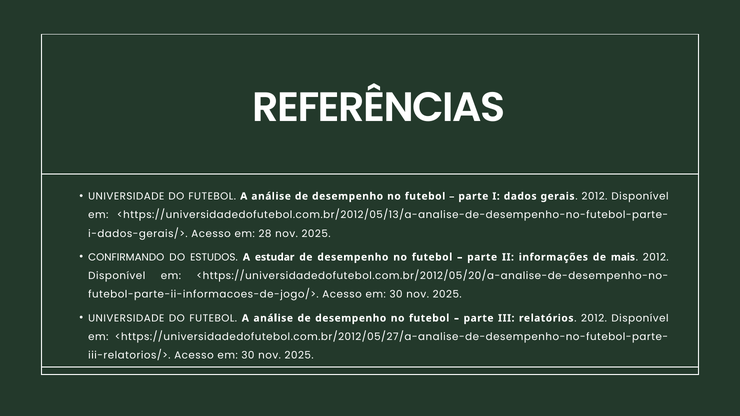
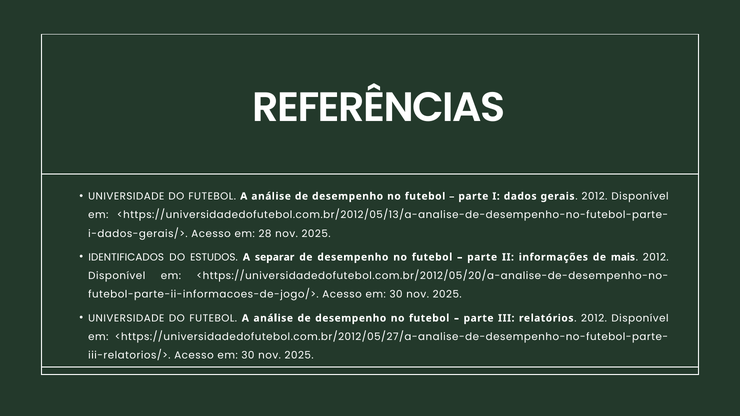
CONFIRMANDO: CONFIRMANDO -> IDENTIFICADOS
estudar: estudar -> separar
